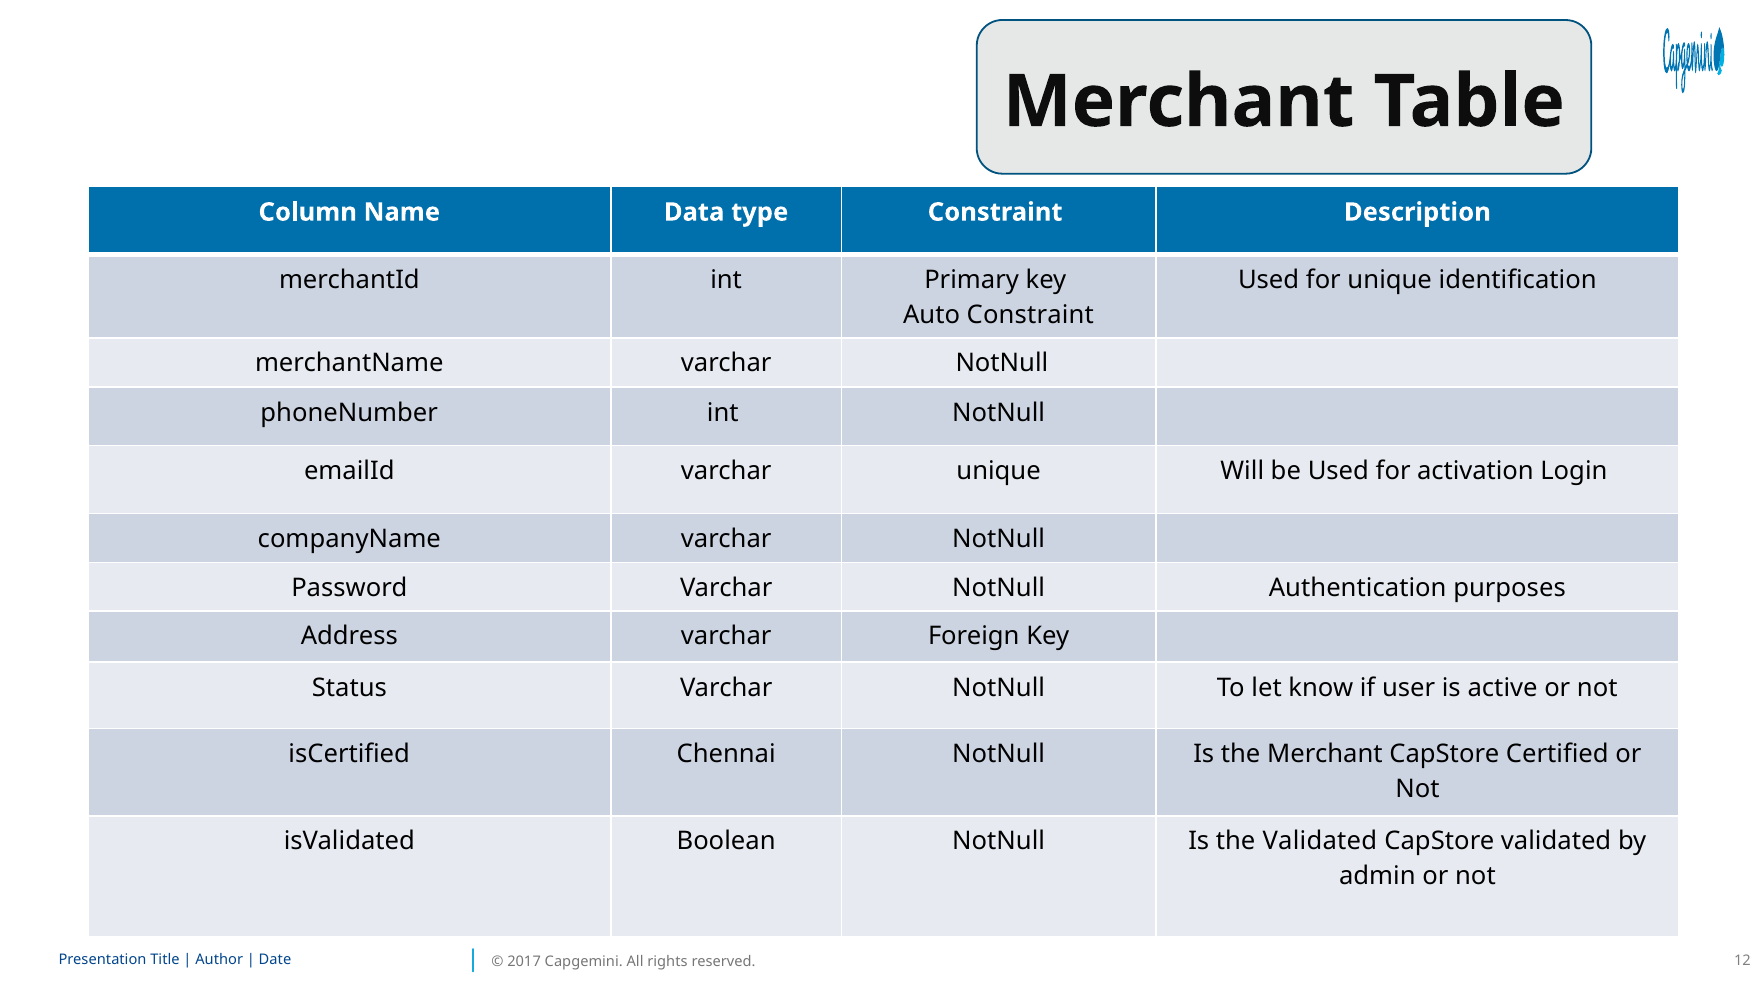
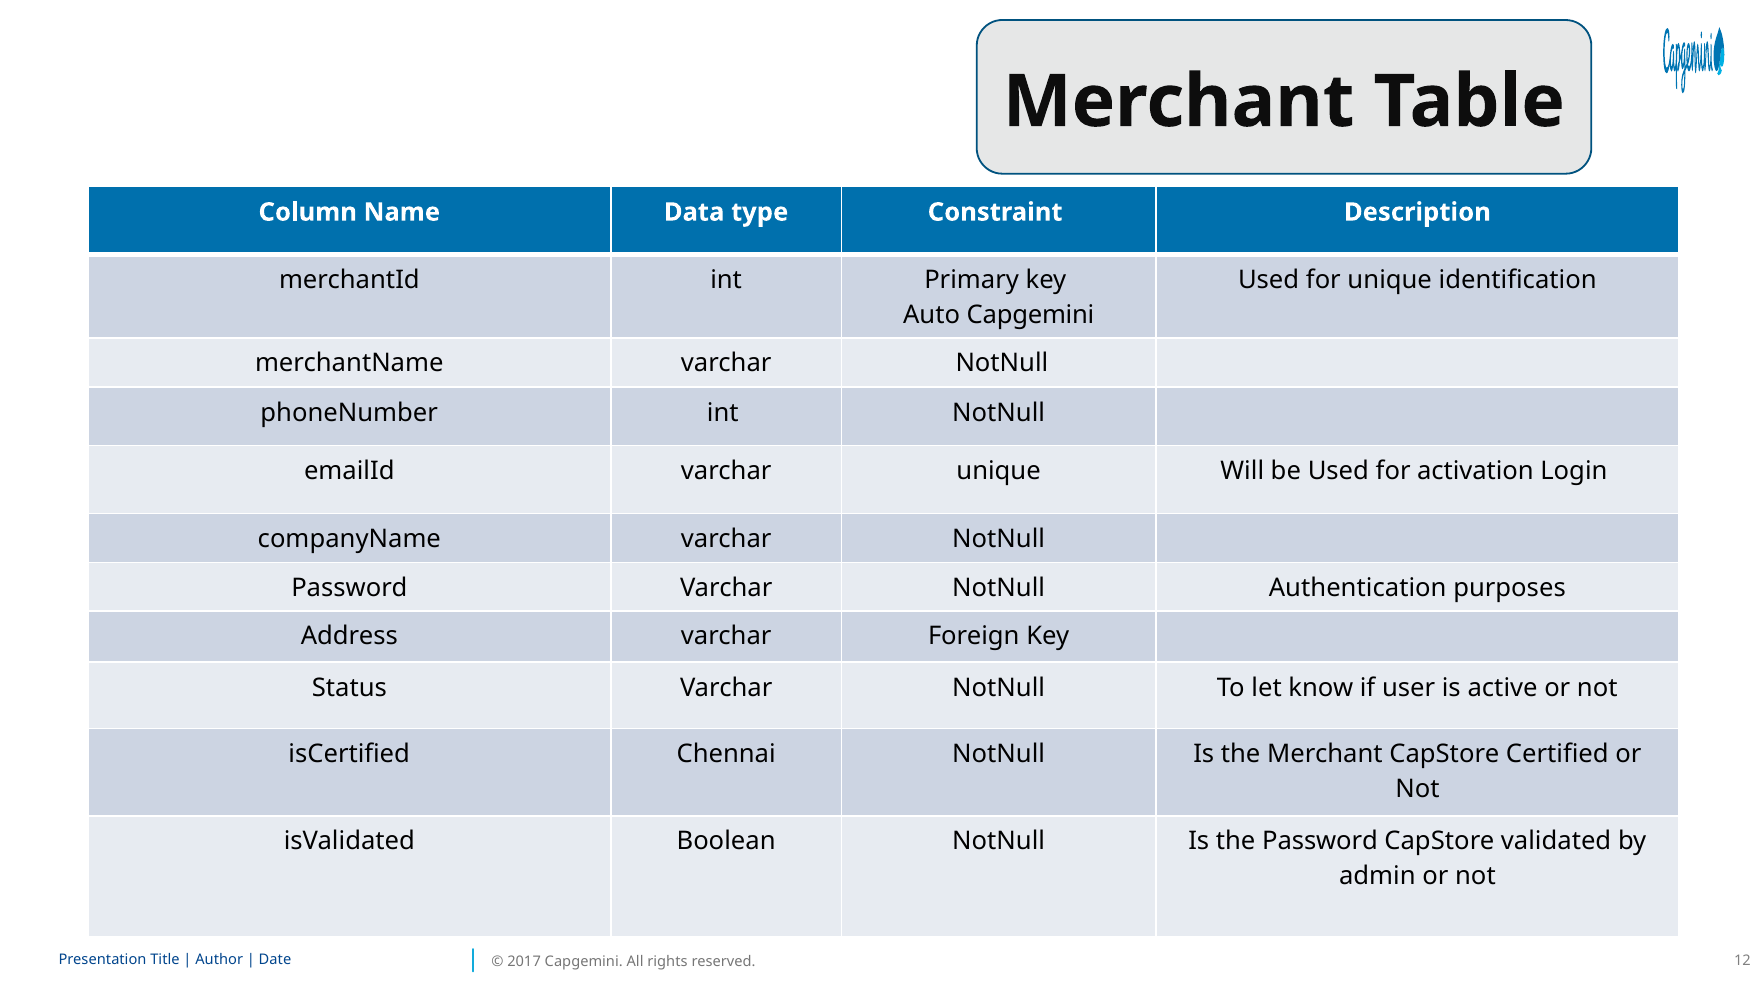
Auto Constraint: Constraint -> Capgemini
the Validated: Validated -> Password
